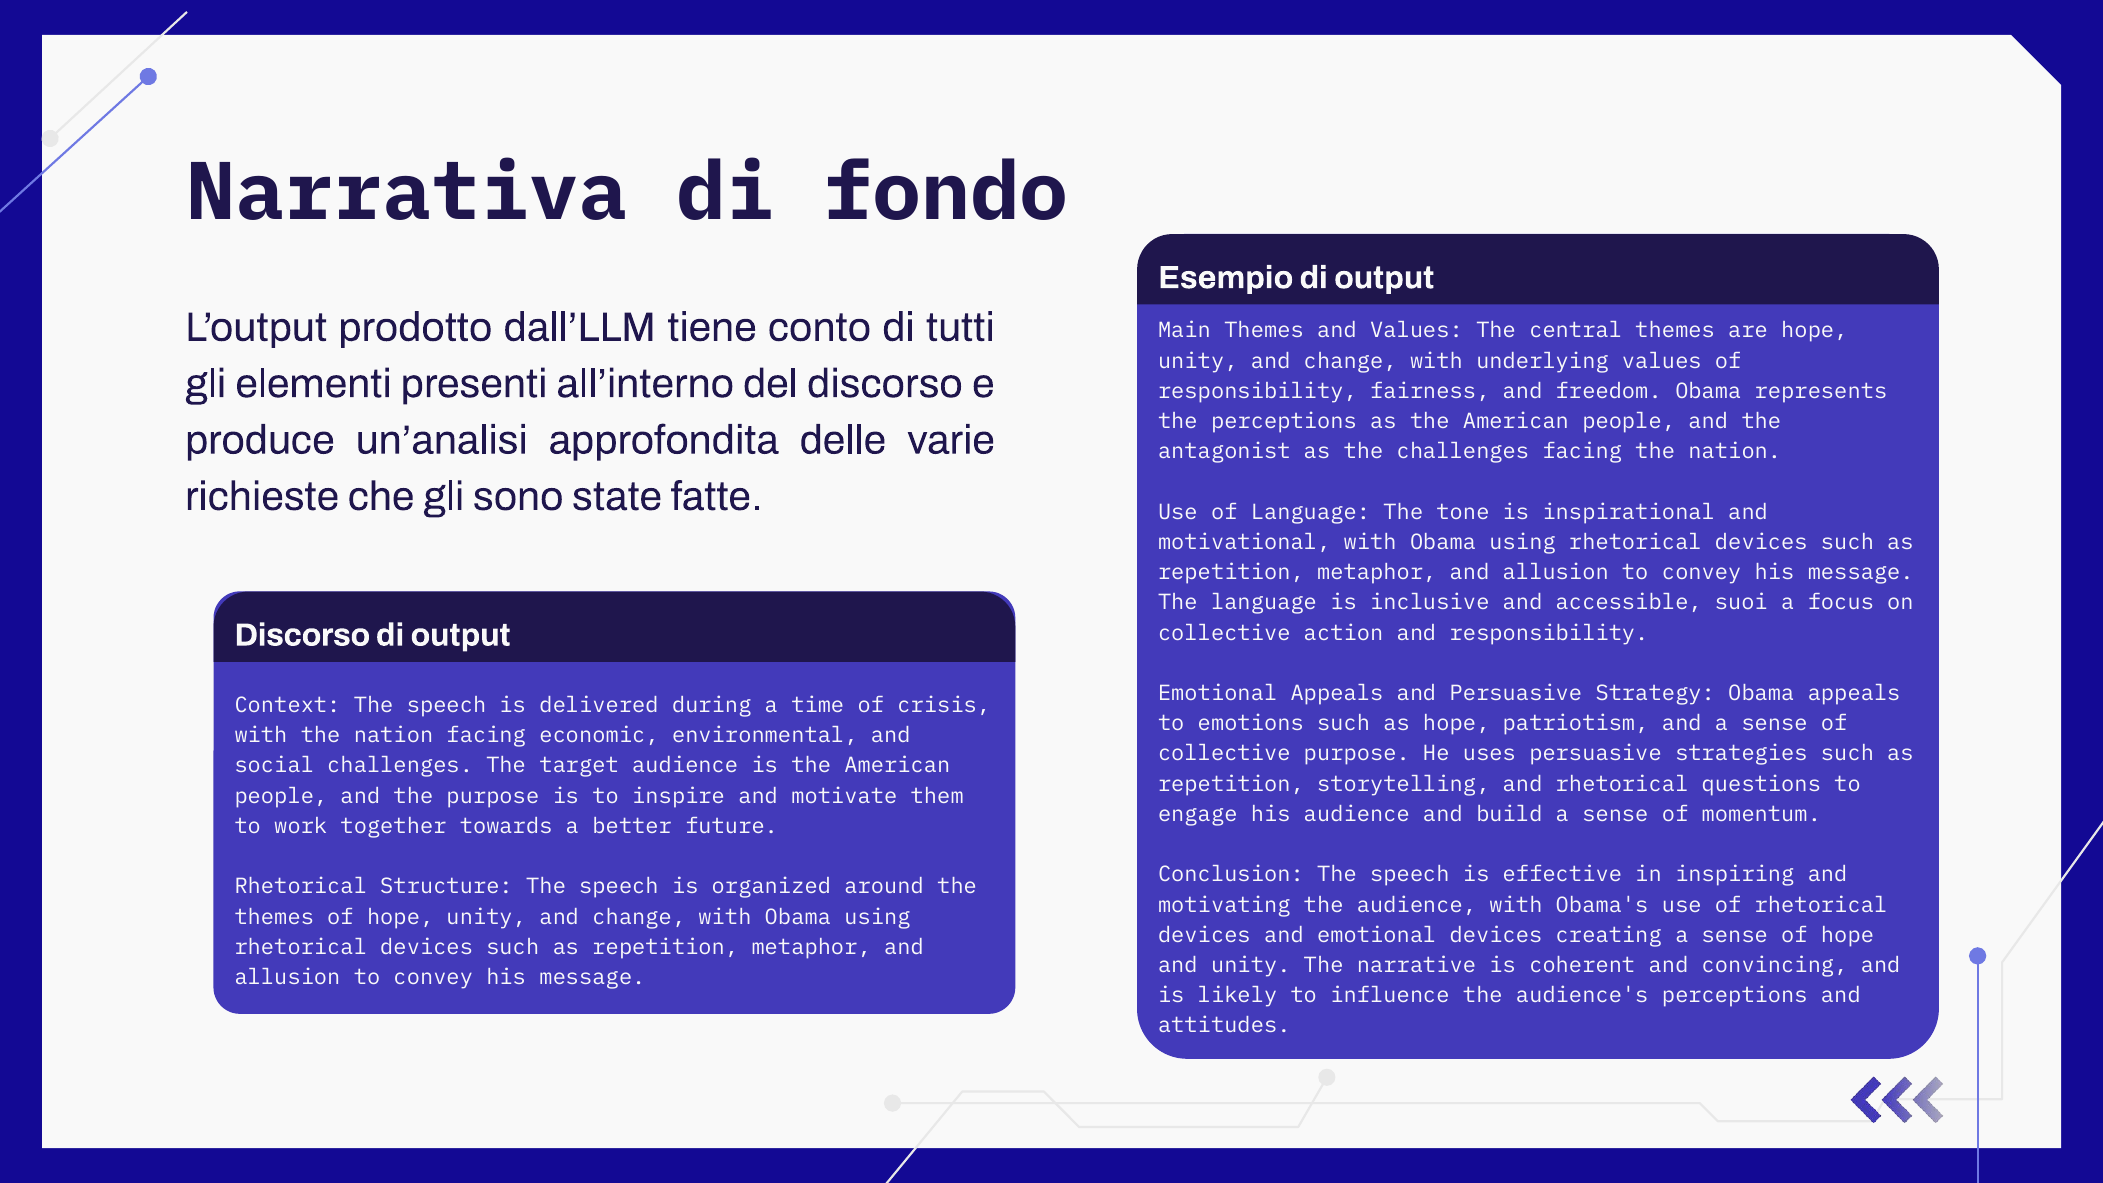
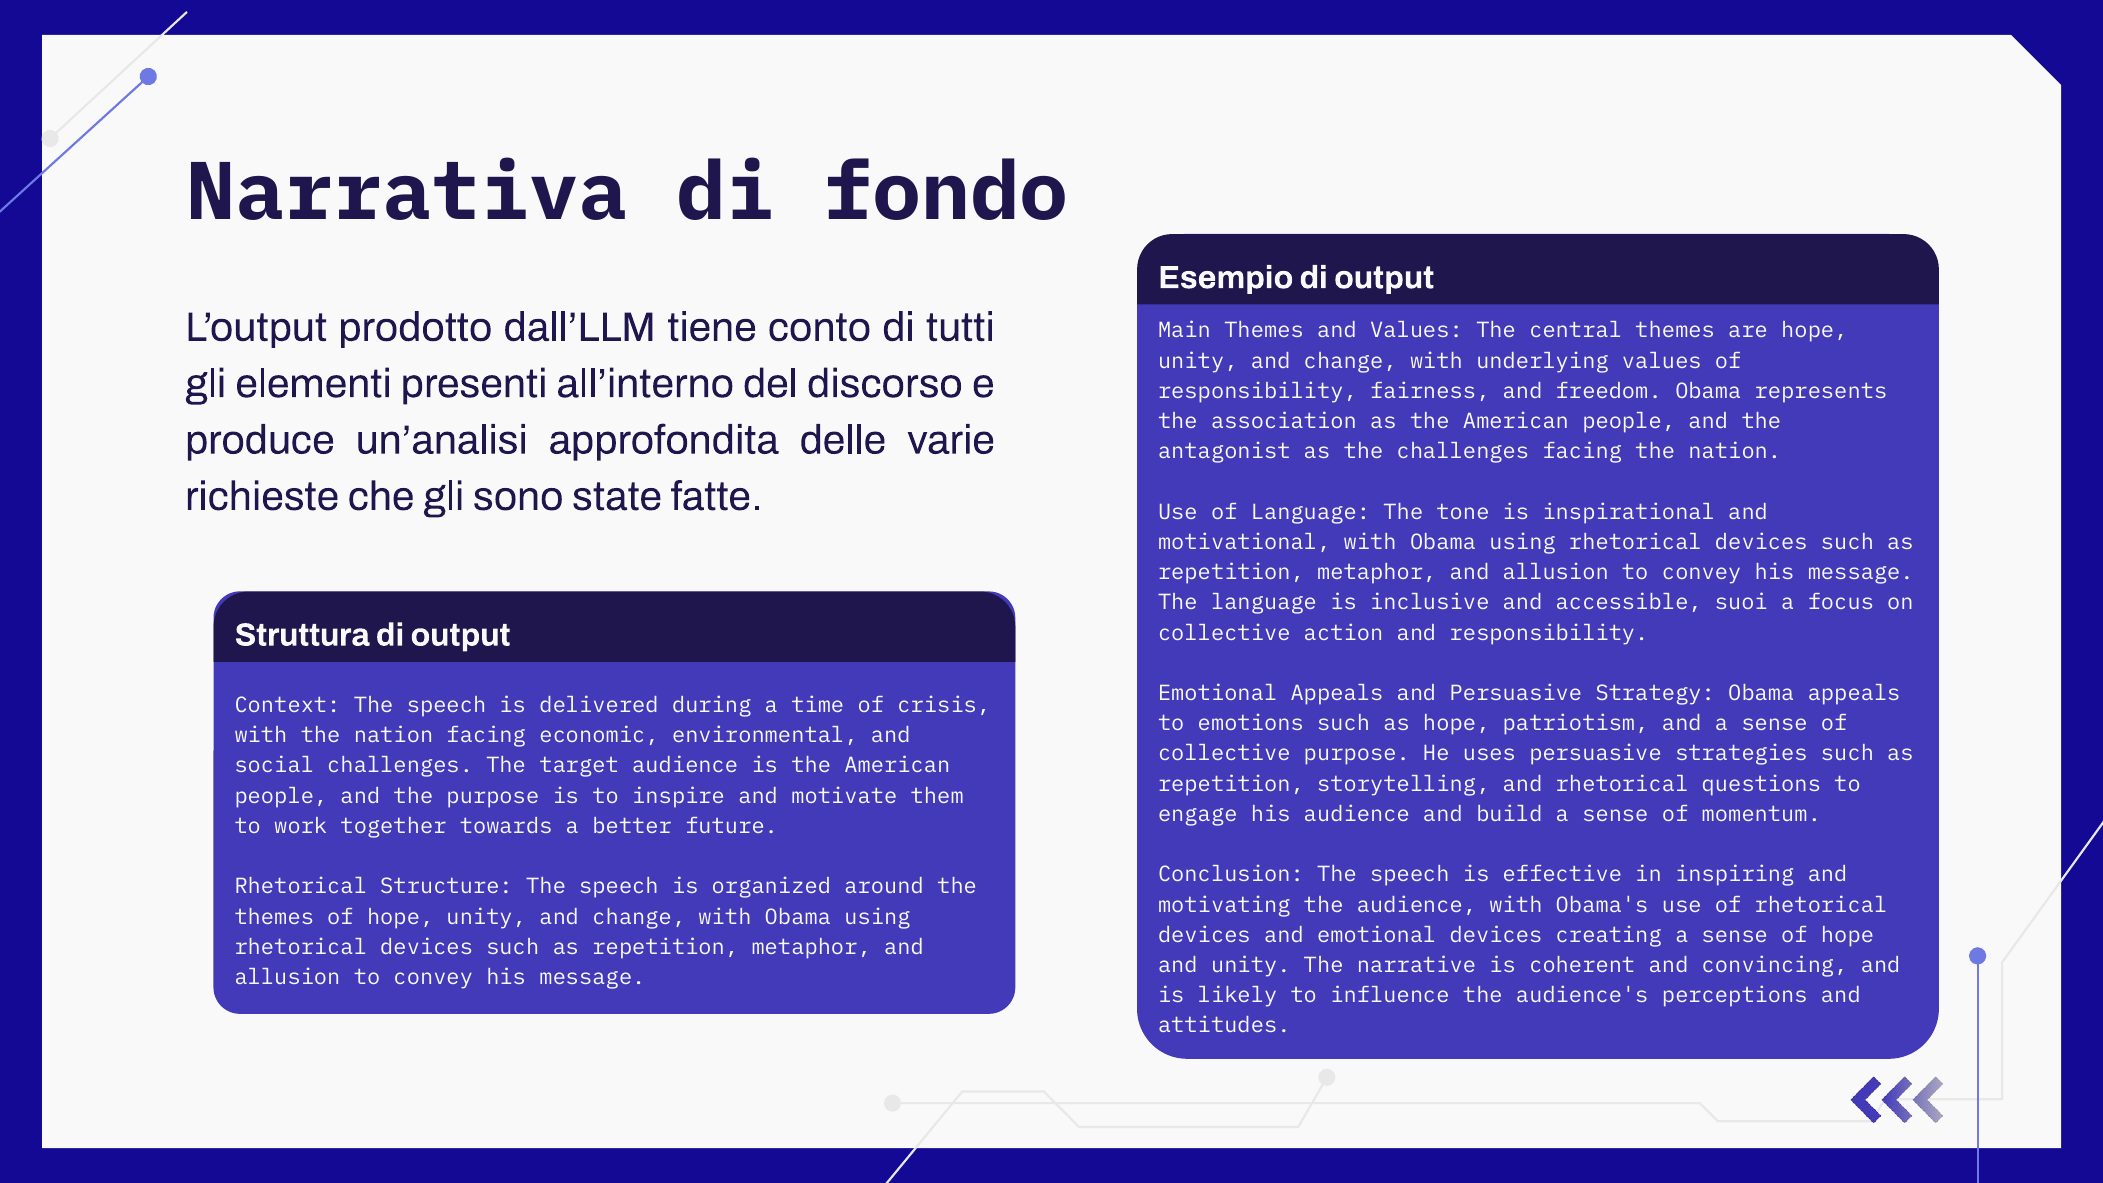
the perceptions: perceptions -> association
Discorso at (302, 635): Discorso -> Struttura
